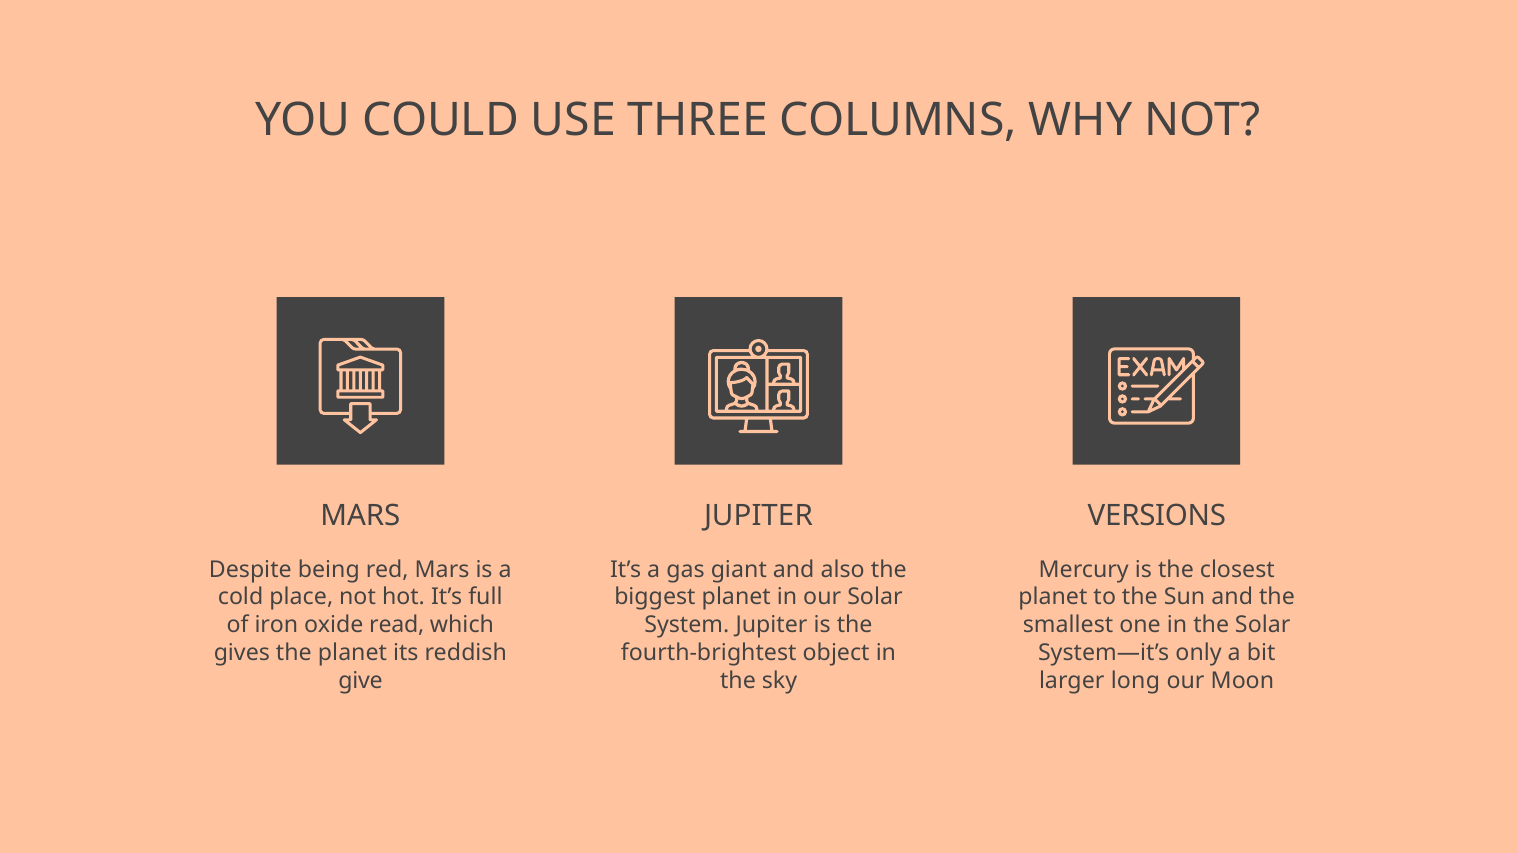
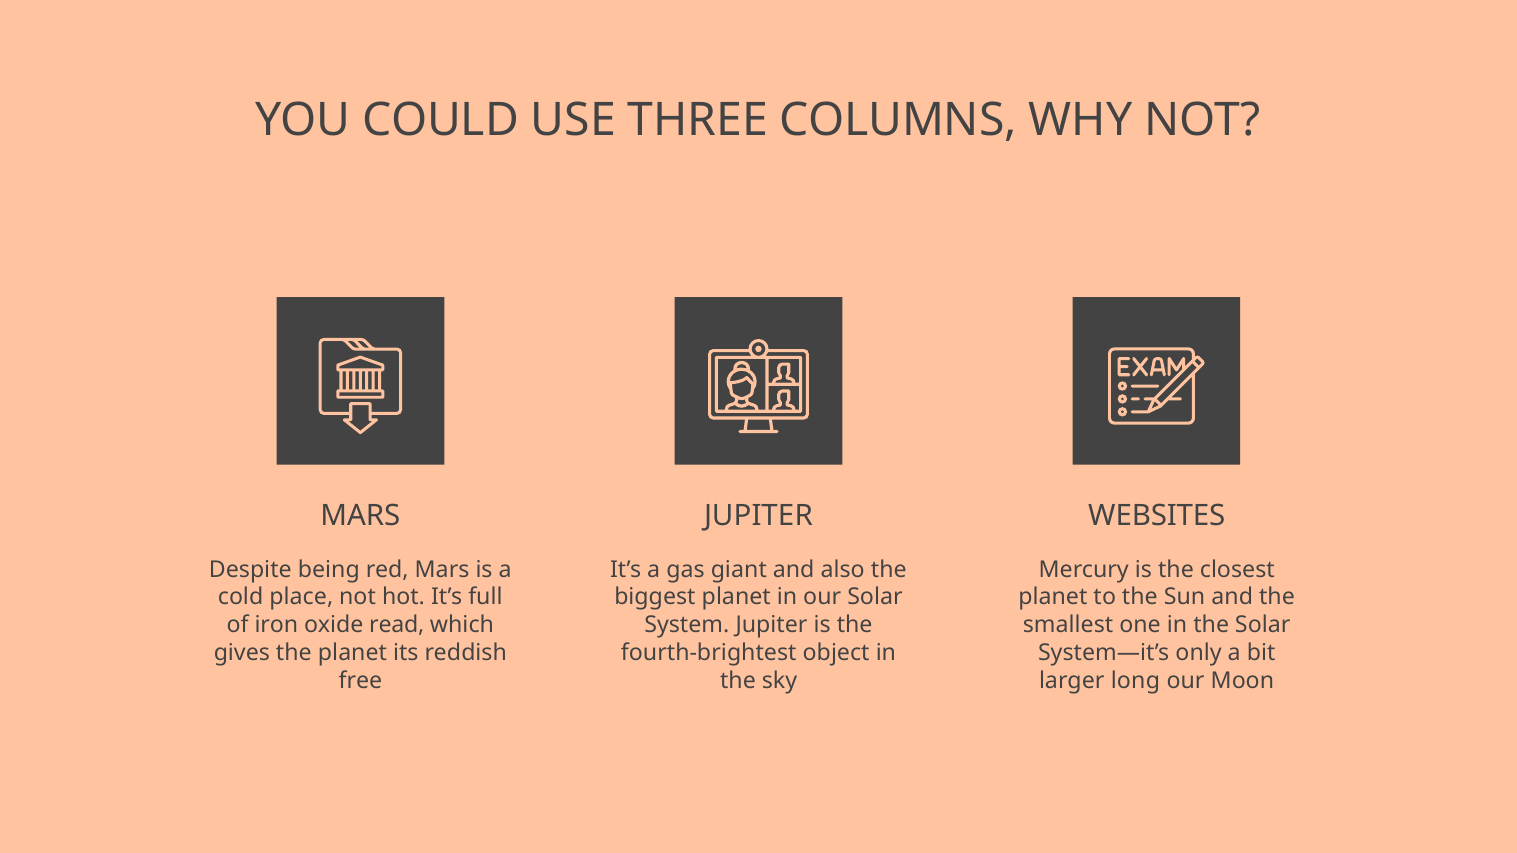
VERSIONS: VERSIONS -> WEBSITES
give: give -> free
